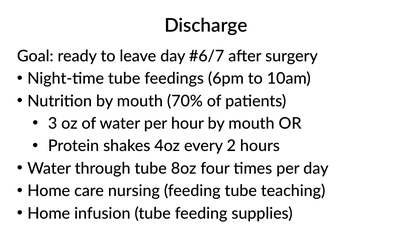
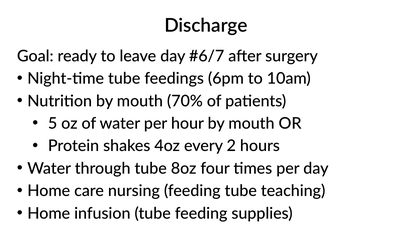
3: 3 -> 5
